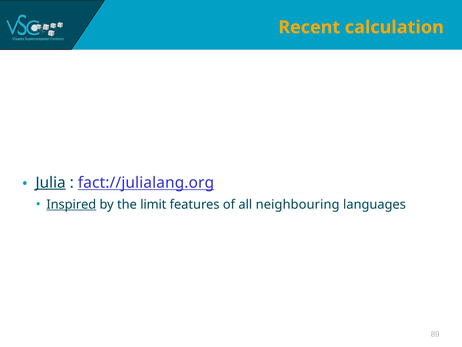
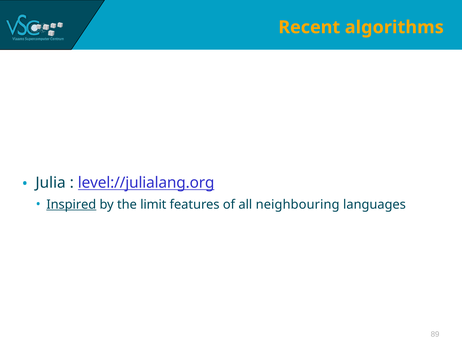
calculation: calculation -> algorithms
Julia underline: present -> none
fact://julialang.org: fact://julialang.org -> level://julialang.org
